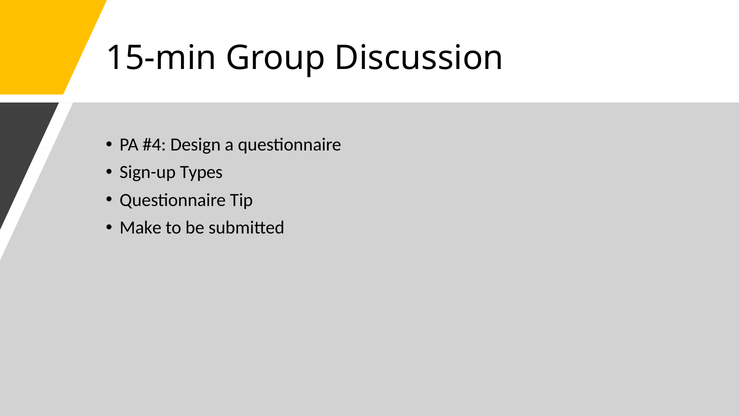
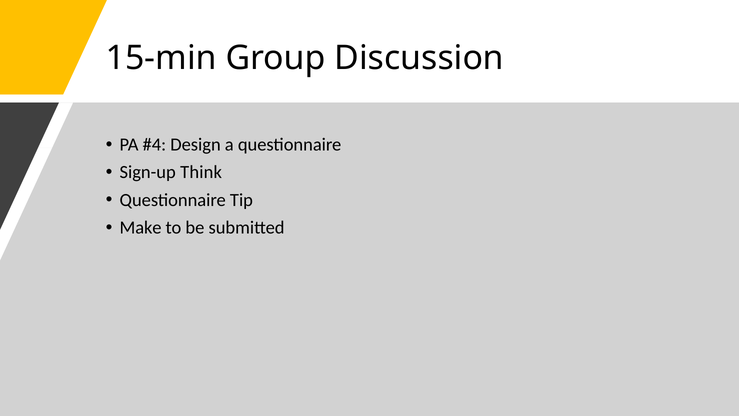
Types: Types -> Think
